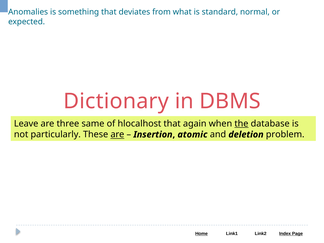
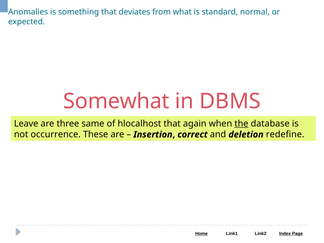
Dictionary: Dictionary -> Somewhat
particularly: particularly -> occurrence
are at (117, 135) underline: present -> none
atomic: atomic -> correct
problem: problem -> redefine
